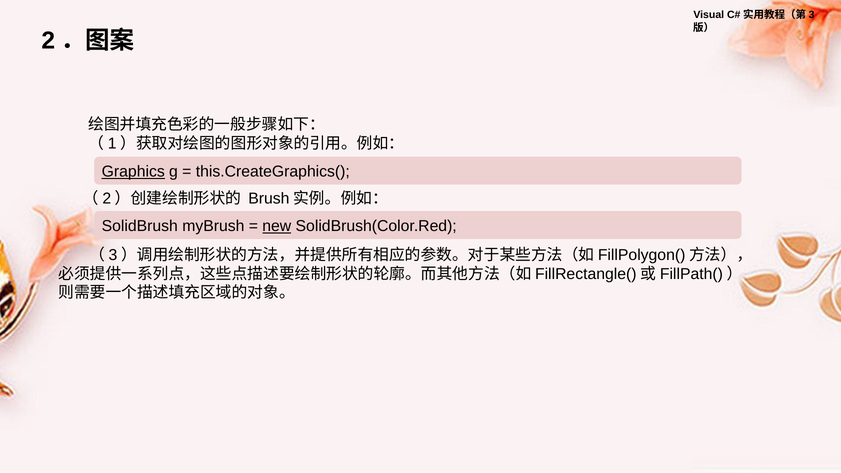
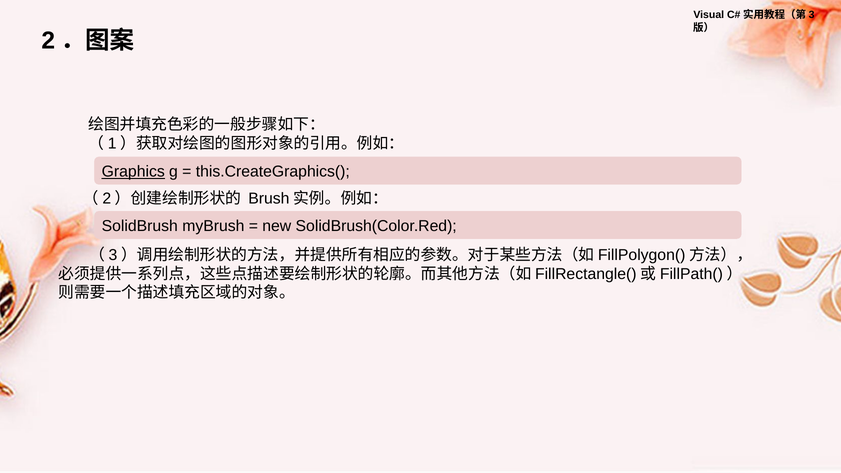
new underline: present -> none
